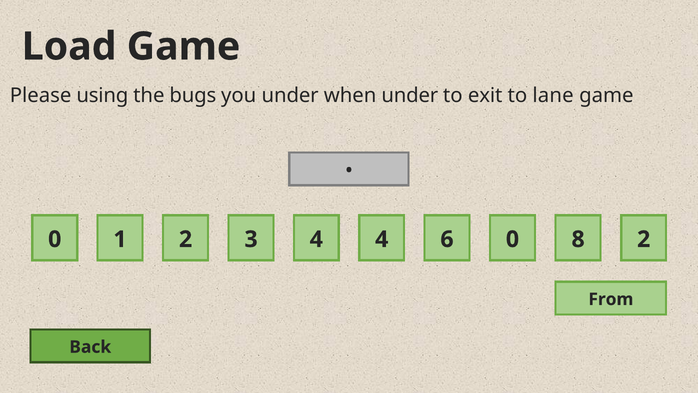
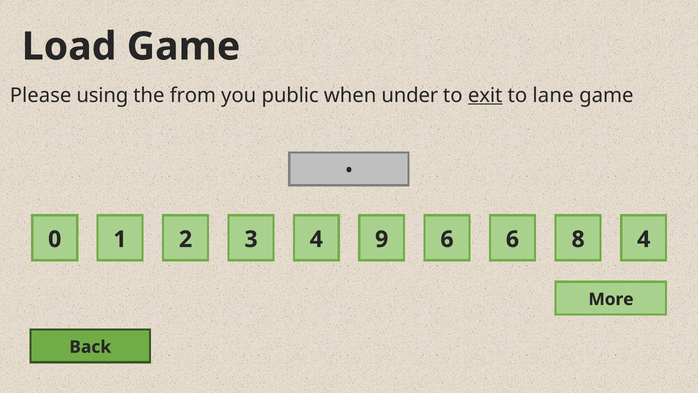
bugs: bugs -> from
you under: under -> public
exit underline: none -> present
4 4: 4 -> 9
6 0: 0 -> 6
0 2: 2 -> 4
From: From -> More
